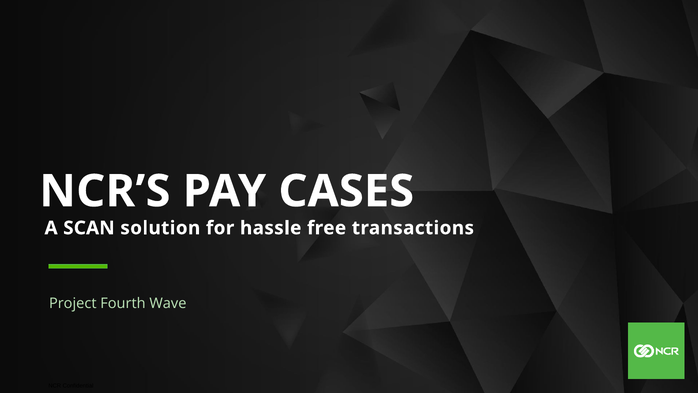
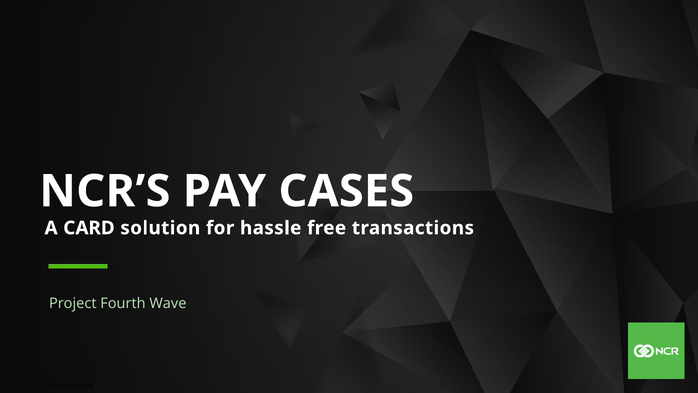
SCAN: SCAN -> CARD
